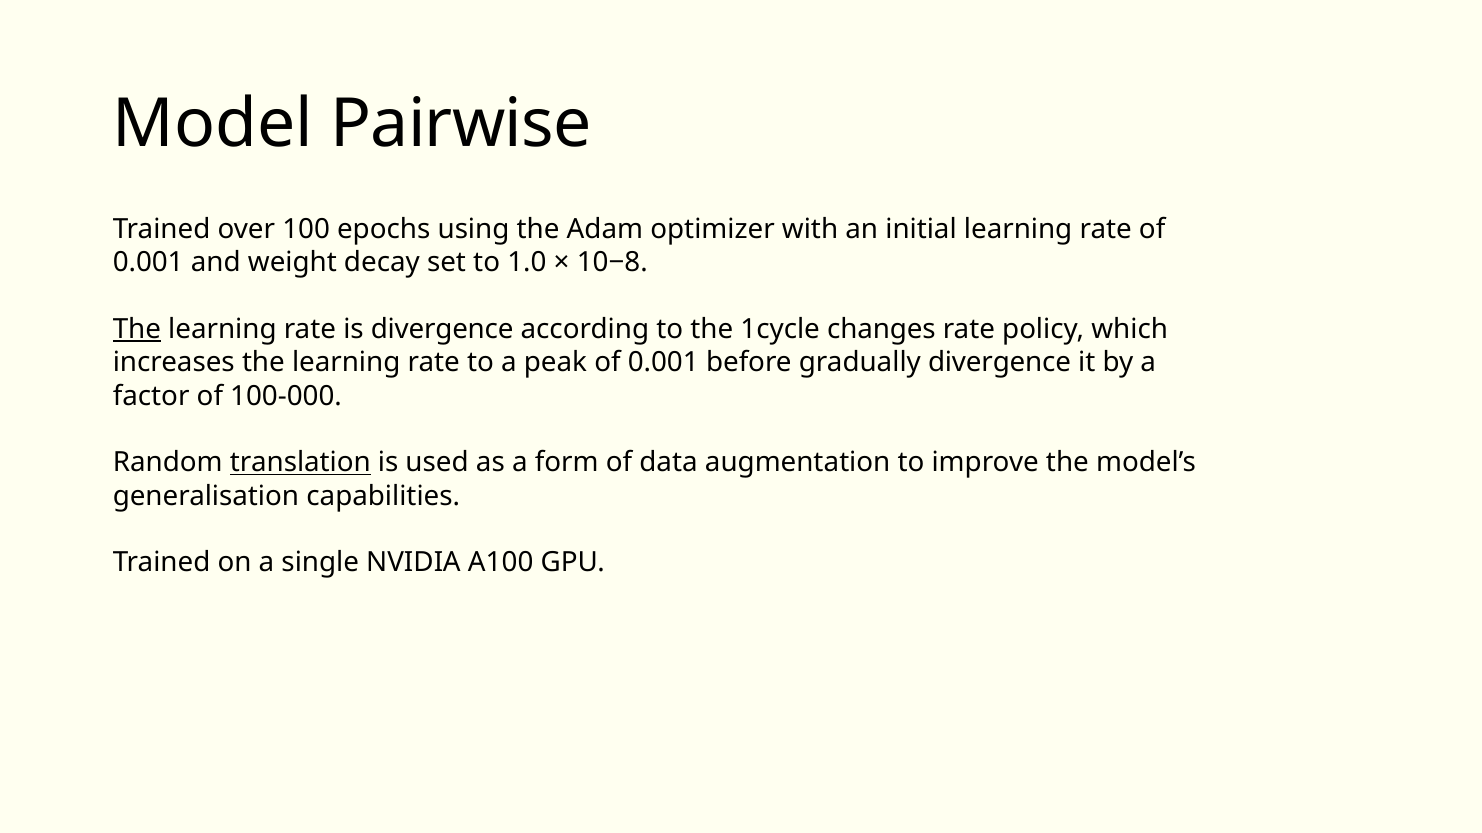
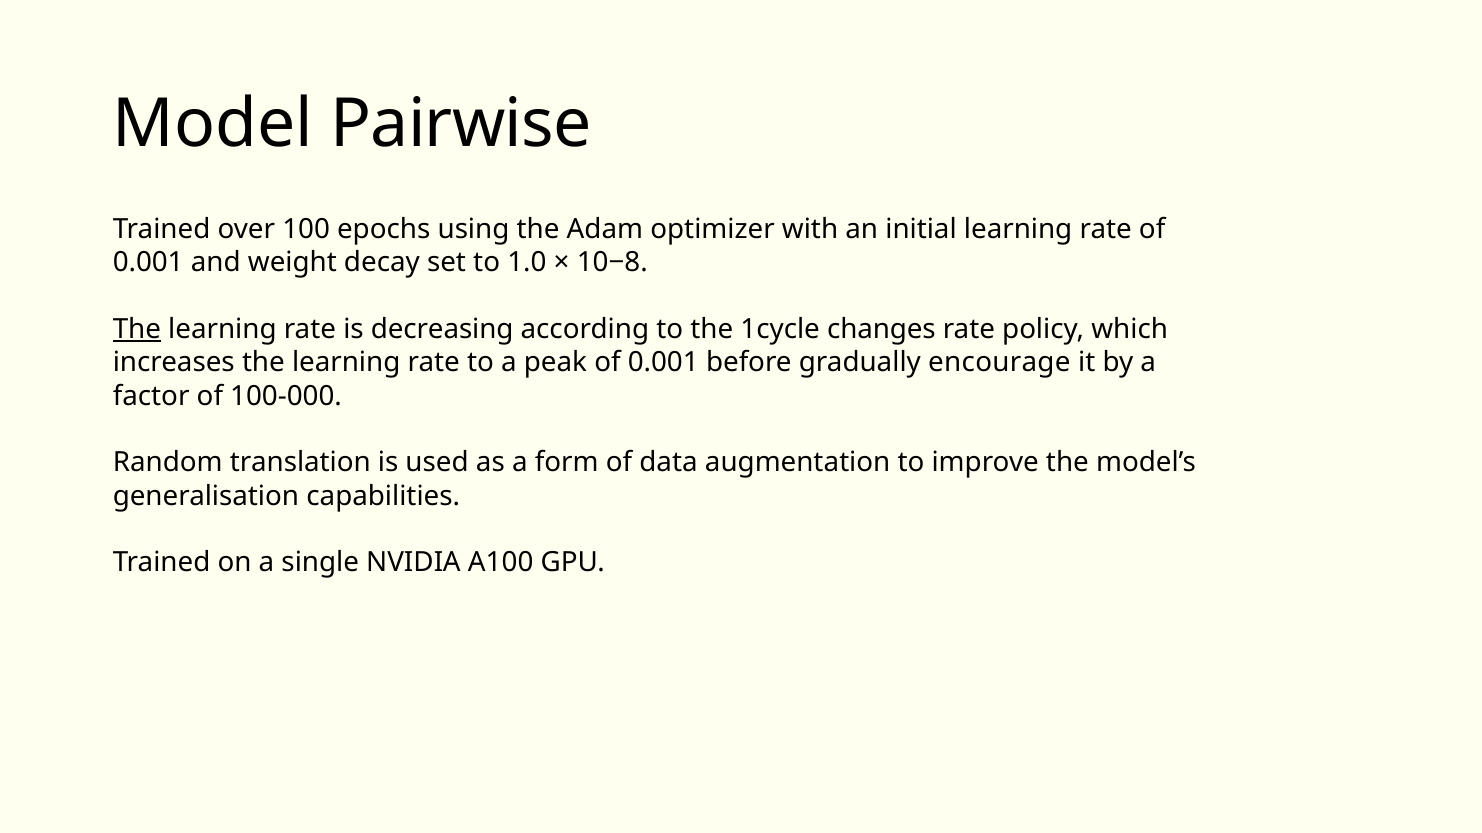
is divergence: divergence -> decreasing
gradually divergence: divergence -> encourage
translation underline: present -> none
